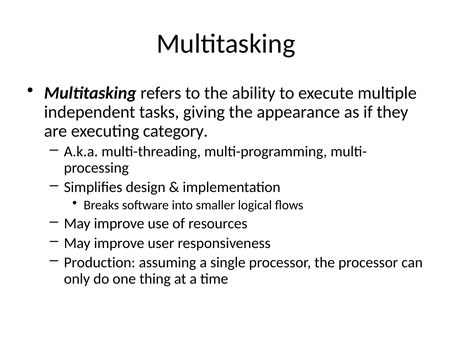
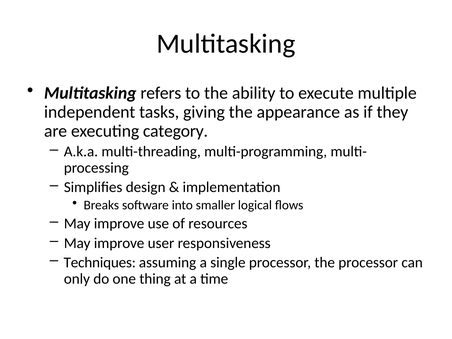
Production: Production -> Techniques
